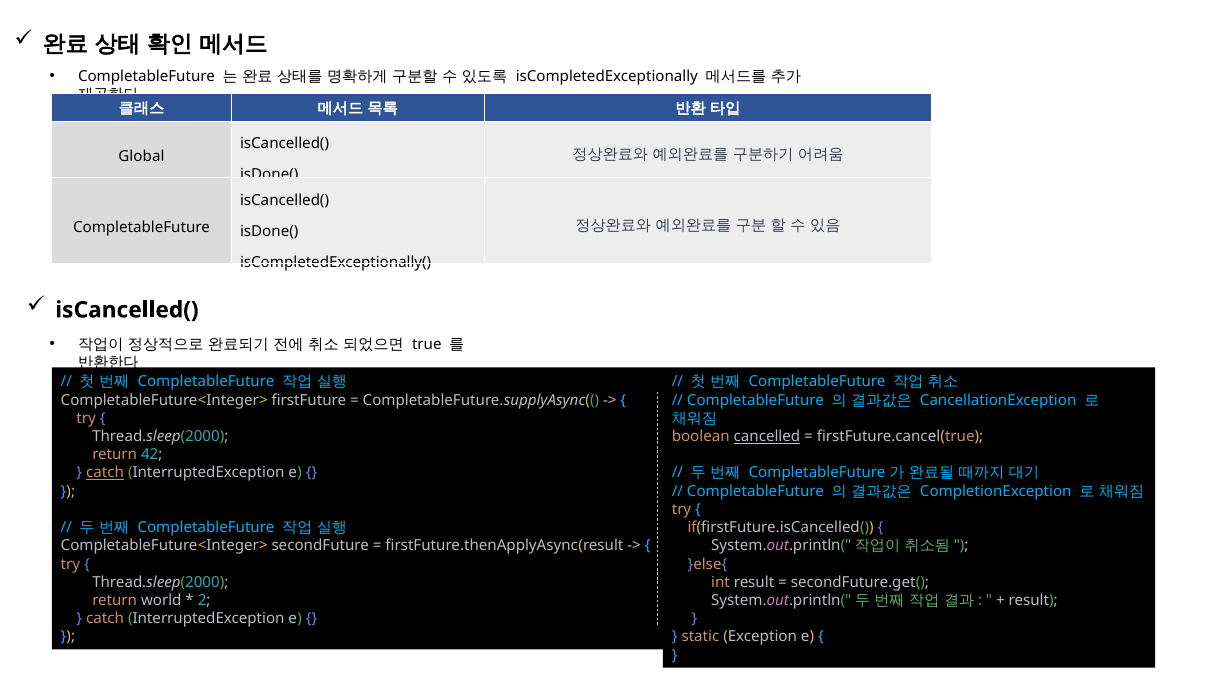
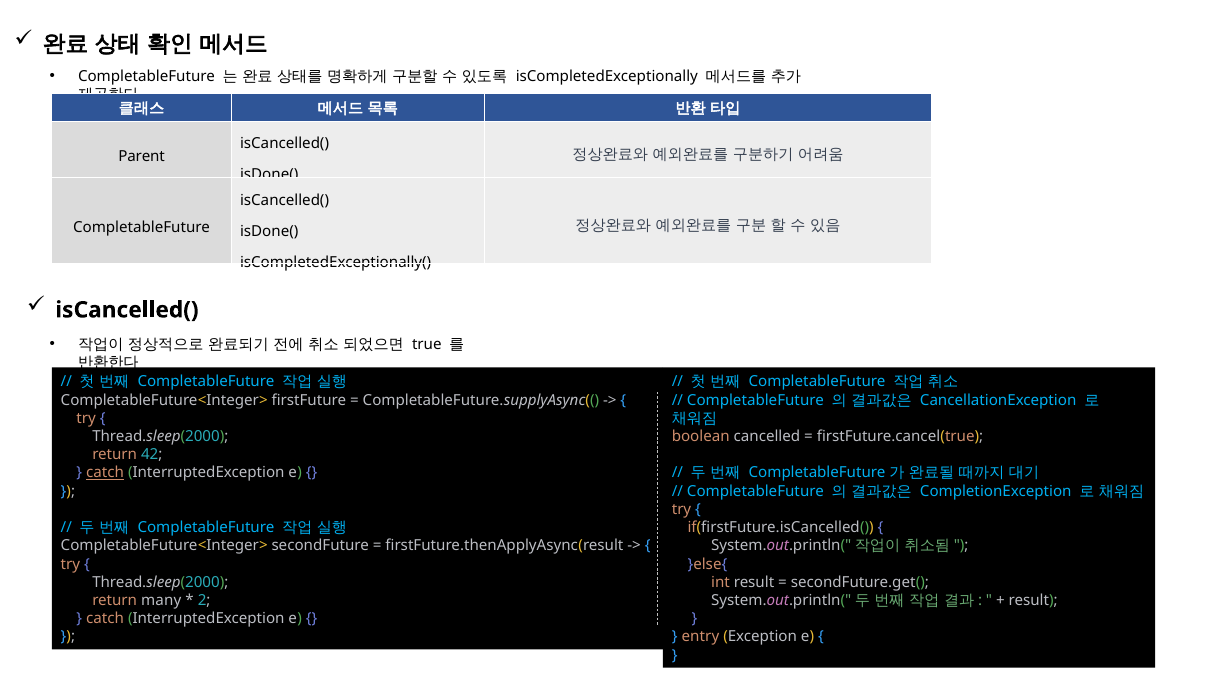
Global: Global -> Parent
cancelled underline: present -> none
world: world -> many
static: static -> entry
